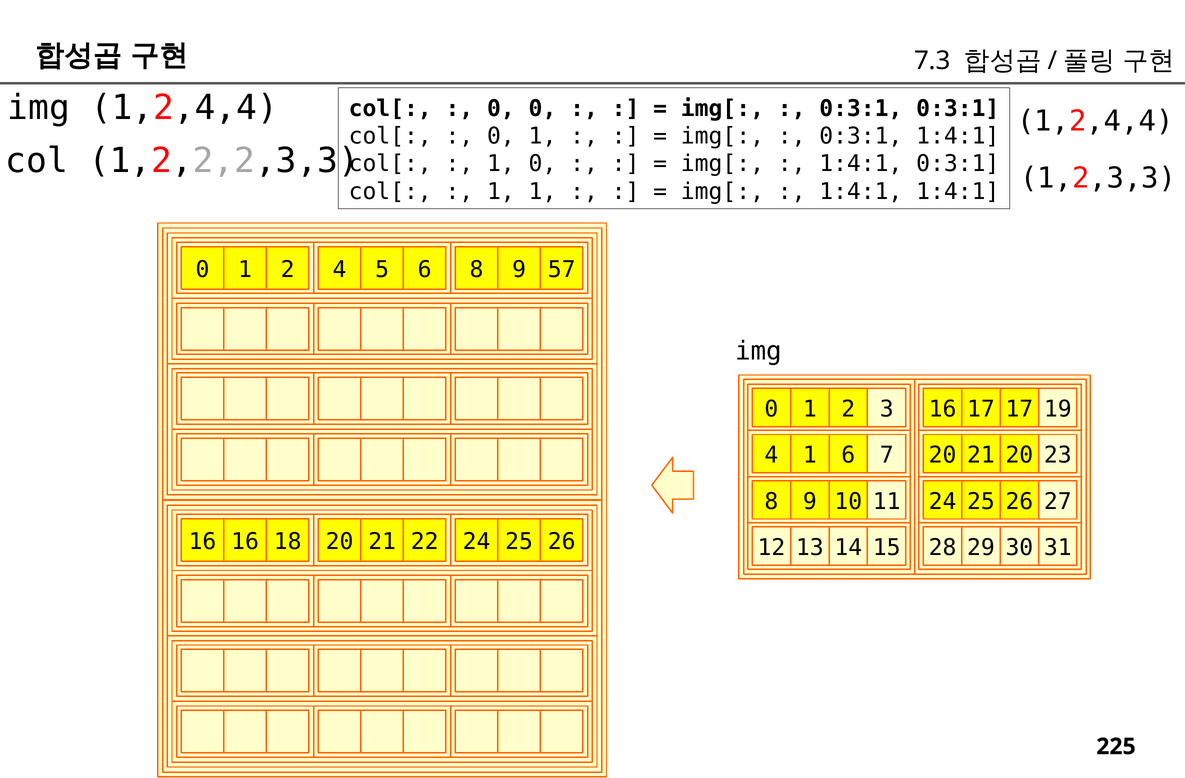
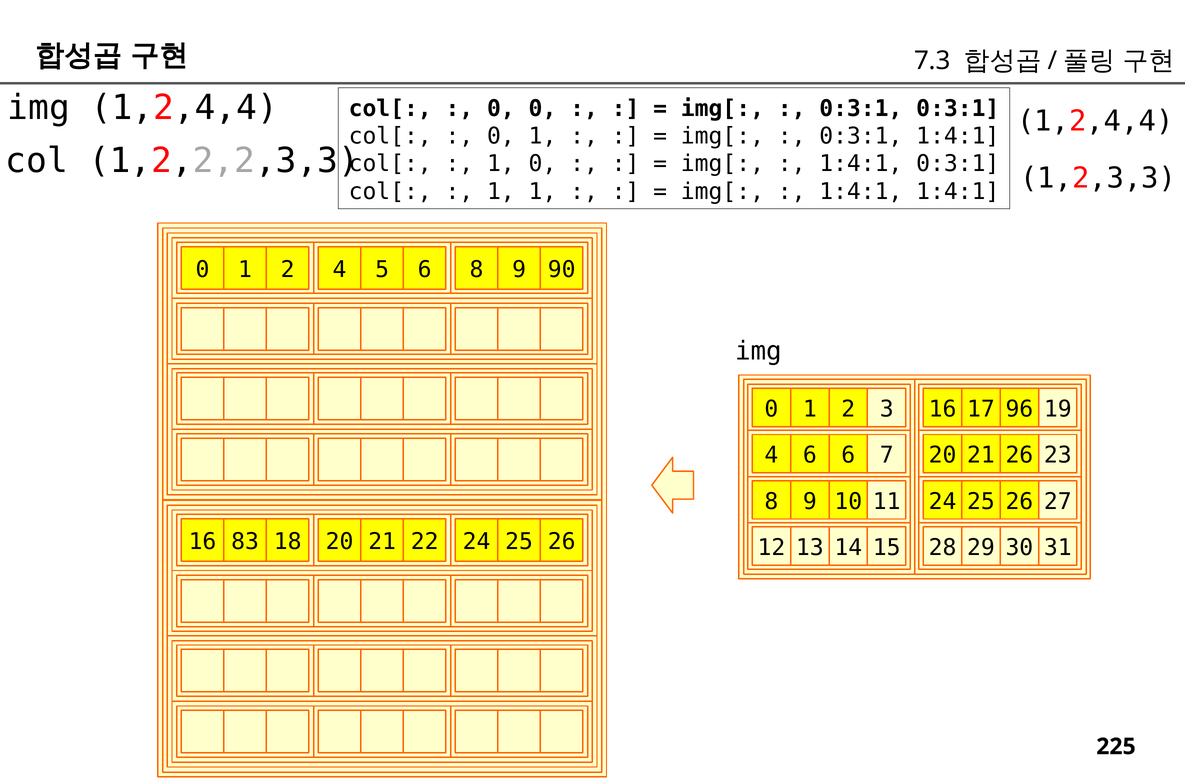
57: 57 -> 90
17 17: 17 -> 96
4 1: 1 -> 6
21 20: 20 -> 26
16 16: 16 -> 83
